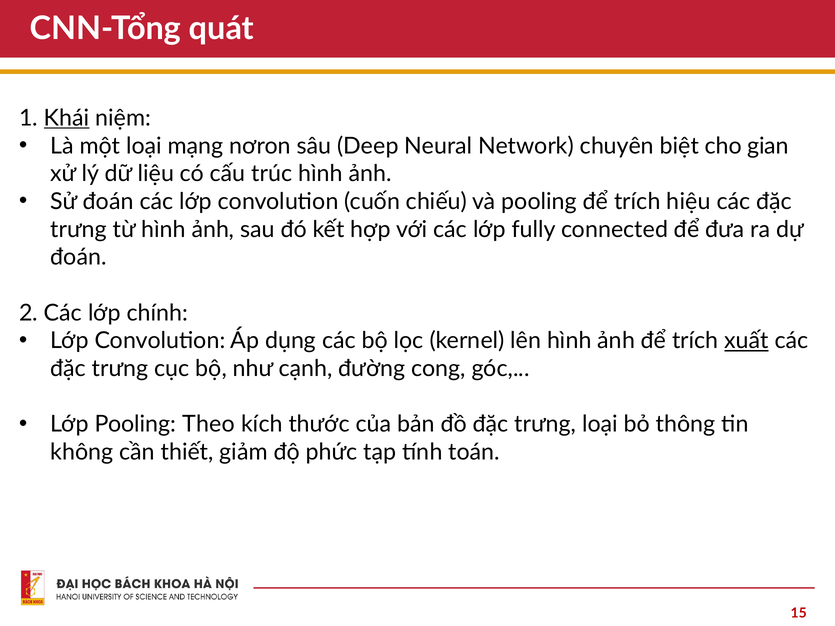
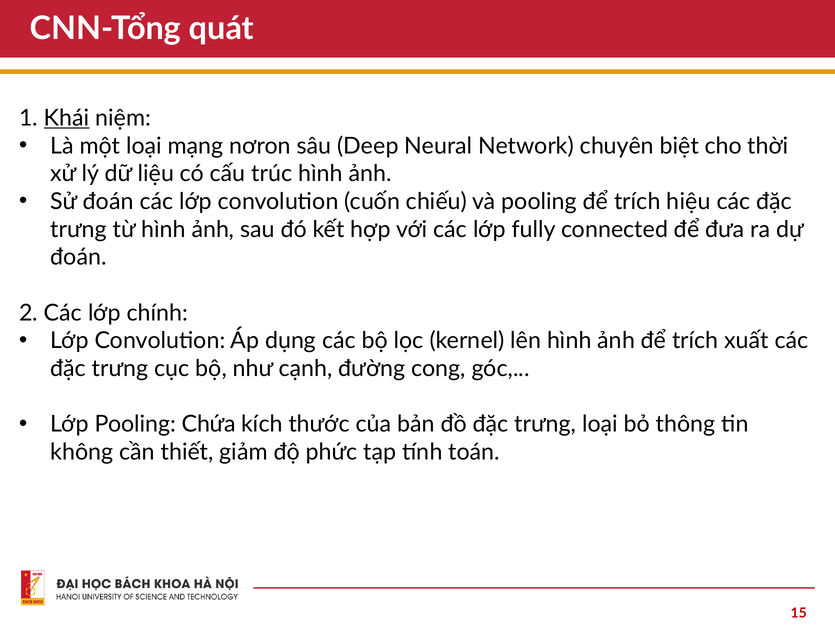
gian: gian -> thời
xuất underline: present -> none
Theo: Theo -> Chứa
